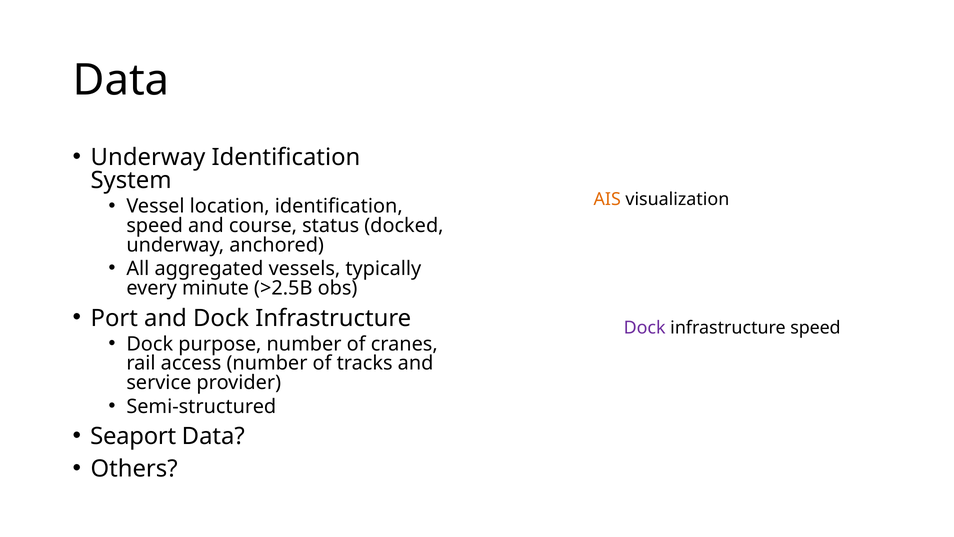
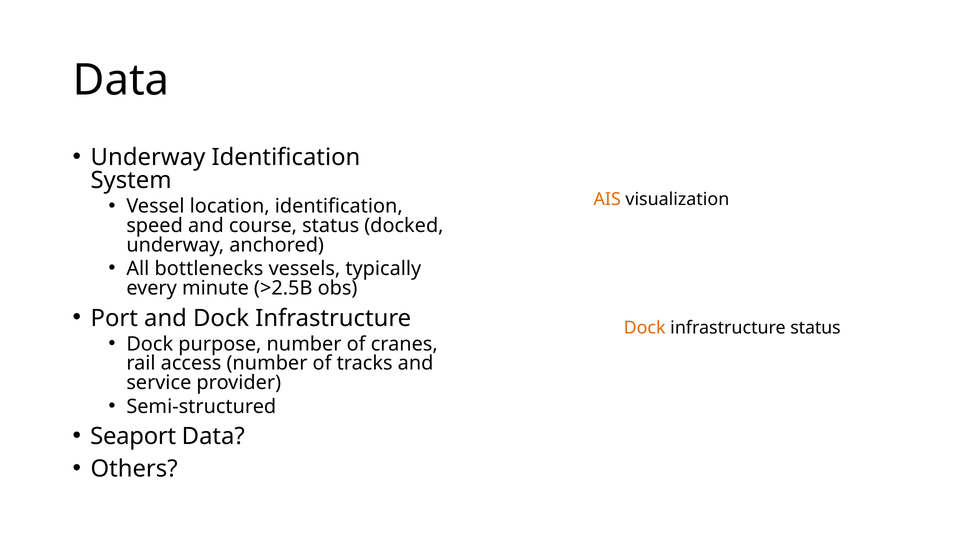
aggregated: aggregated -> bottlenecks
Dock at (645, 328) colour: purple -> orange
infrastructure speed: speed -> status
